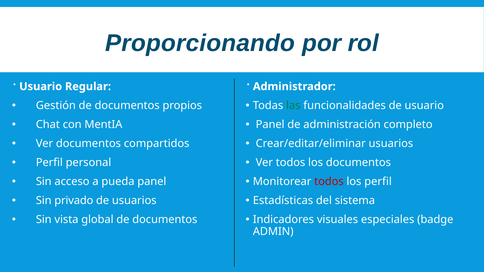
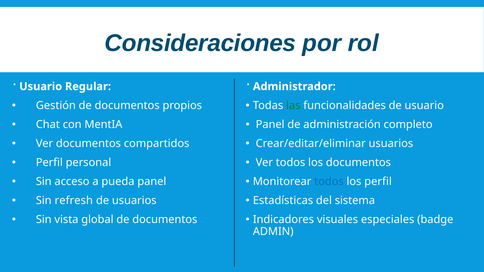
Proporcionando: Proporcionando -> Consideraciones
todos at (329, 182) colour: red -> blue
privado: privado -> refresh
